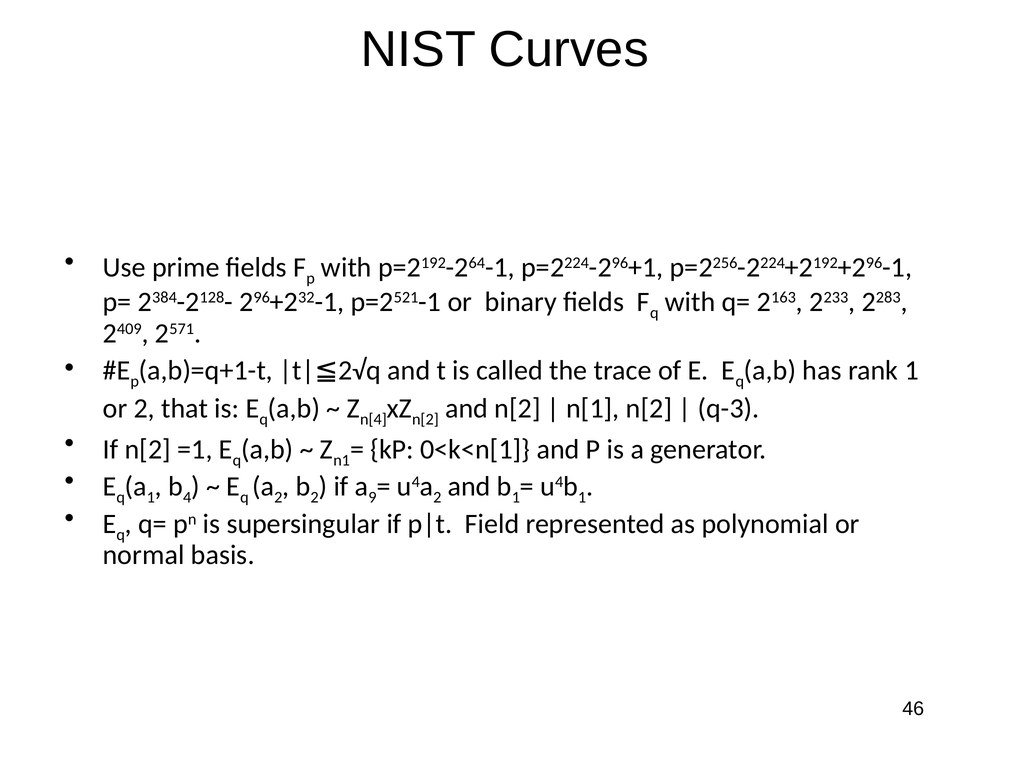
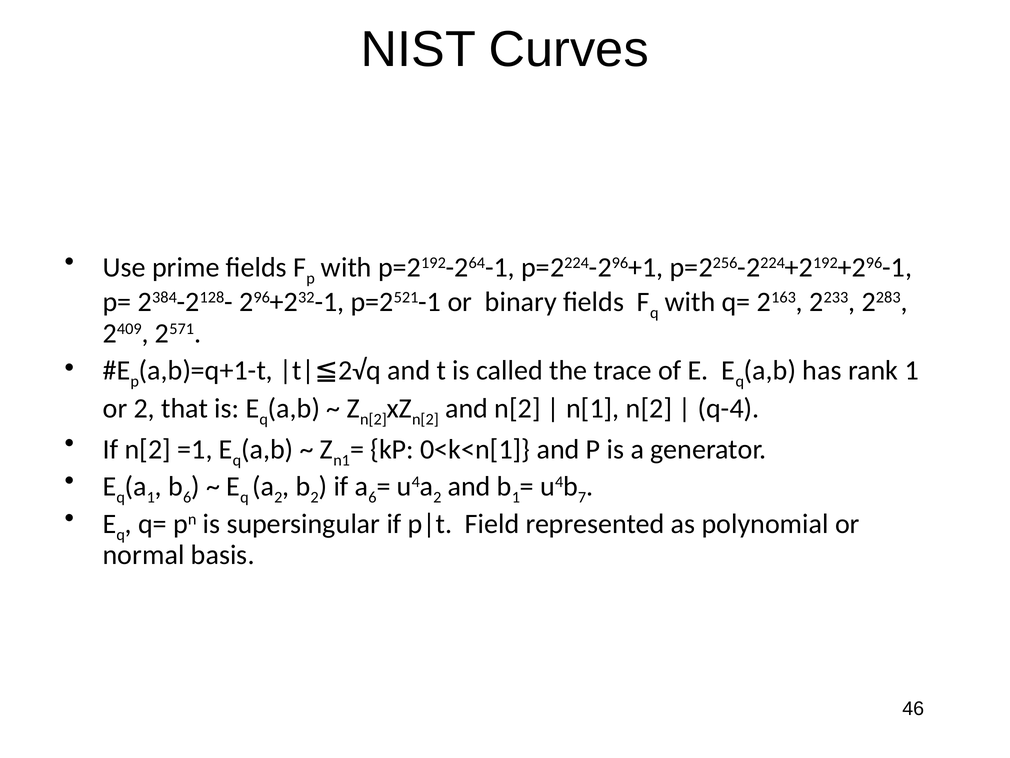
n[4 at (373, 419): n[4 -> n[2
q-3: q-3 -> q-4
4 at (187, 497): 4 -> 6
a 9: 9 -> 6
1 at (582, 497): 1 -> 7
